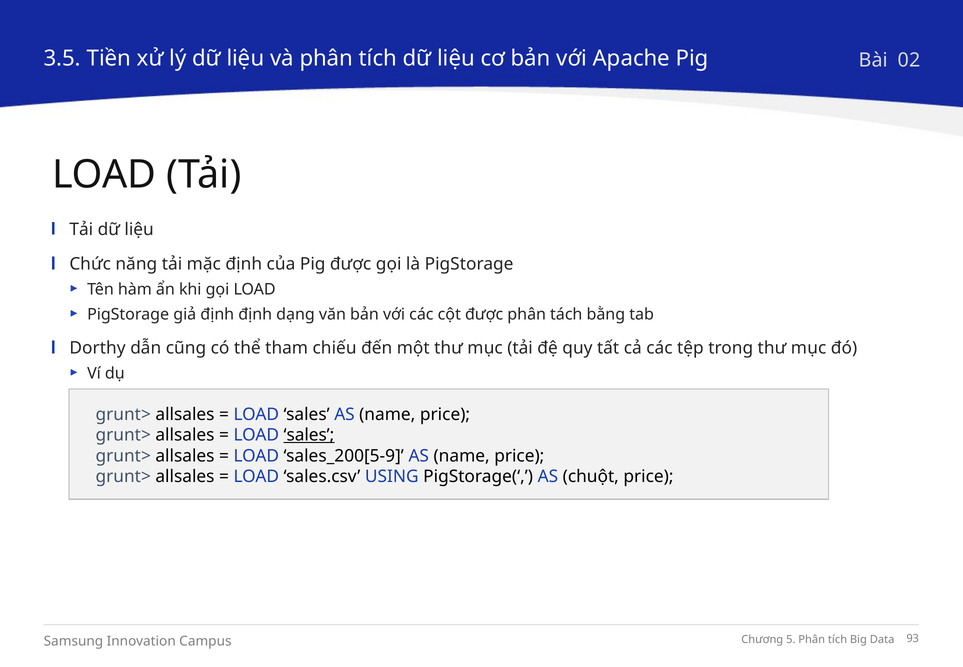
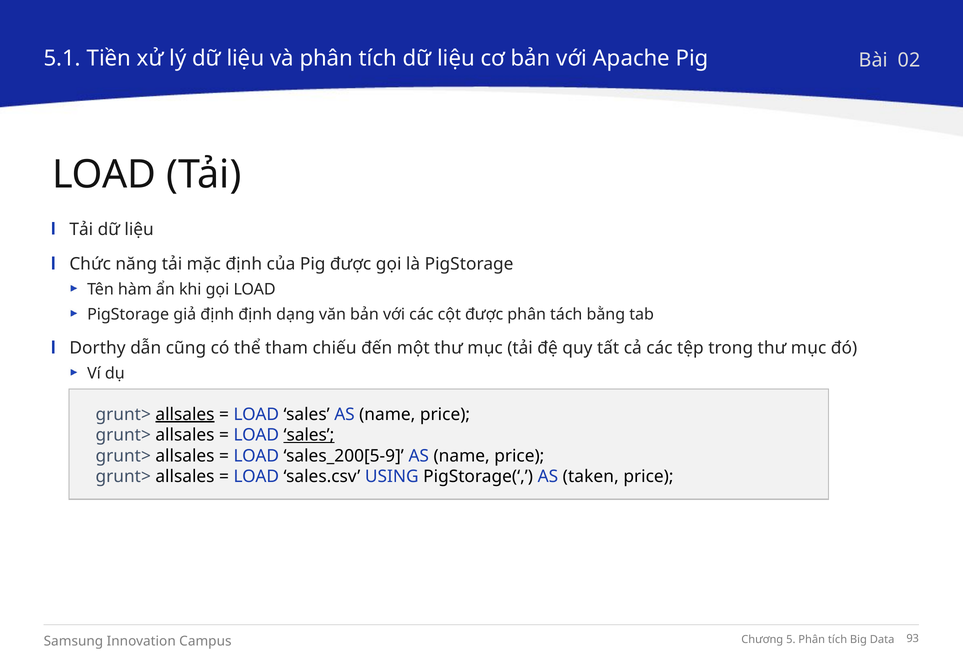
3.5: 3.5 -> 5.1
allsales at (185, 414) underline: none -> present
chuột: chuột -> taken
